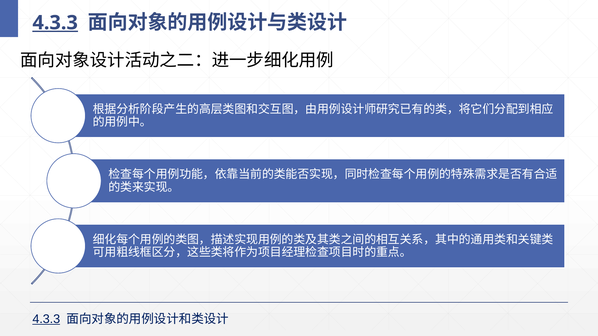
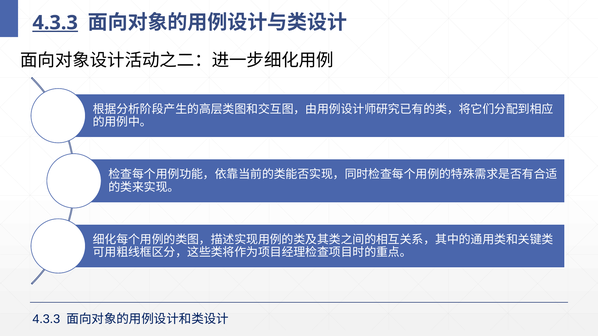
4.3.3 at (46, 319) underline: present -> none
